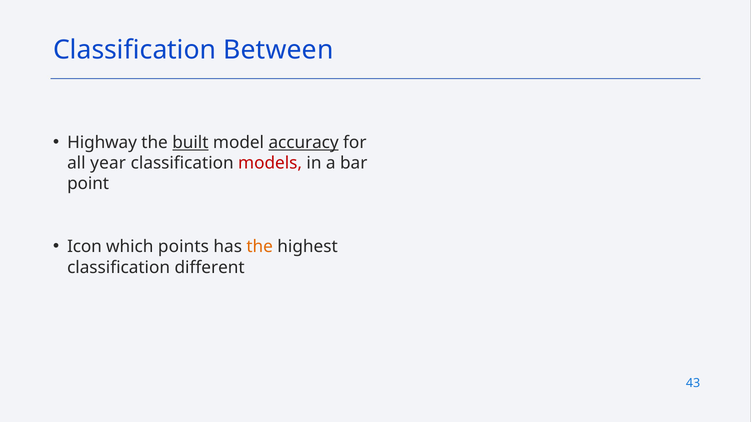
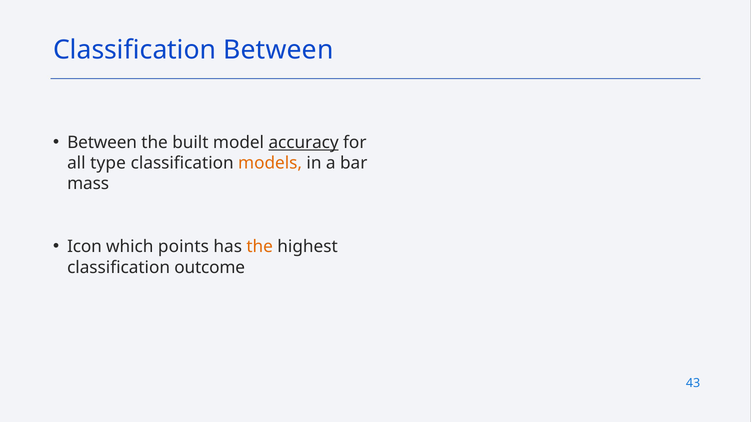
Highway at (102, 143): Highway -> Between
built underline: present -> none
year: year -> type
models colour: red -> orange
point: point -> mass
different: different -> outcome
